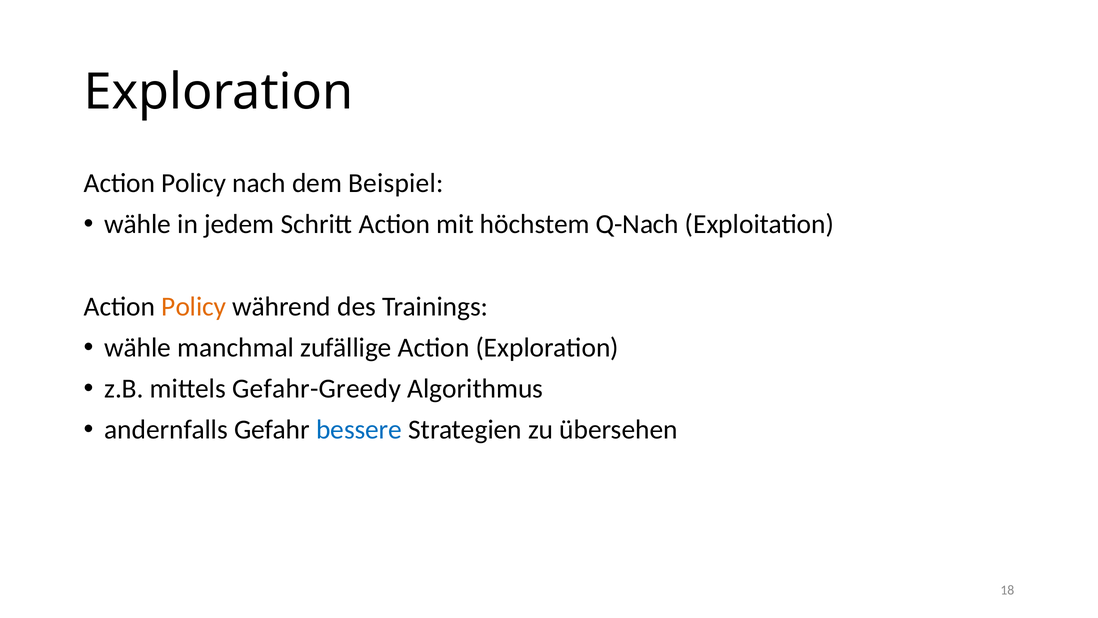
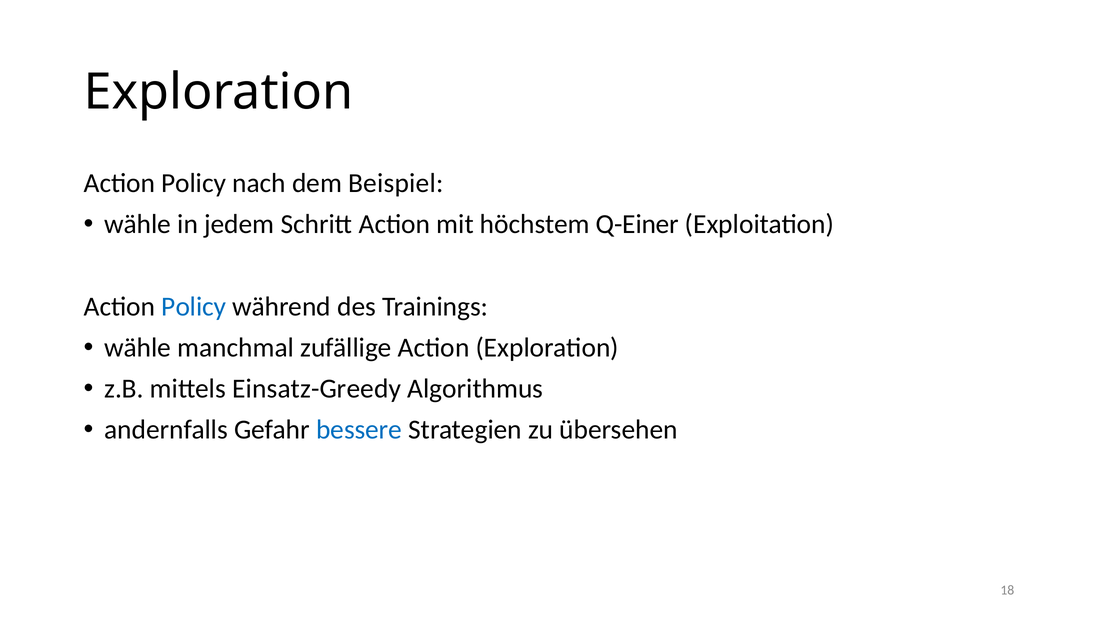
Q-Nach: Q-Nach -> Q-Einer
Policy at (194, 306) colour: orange -> blue
Gefahr-Greedy: Gefahr-Greedy -> Einsatz-Greedy
